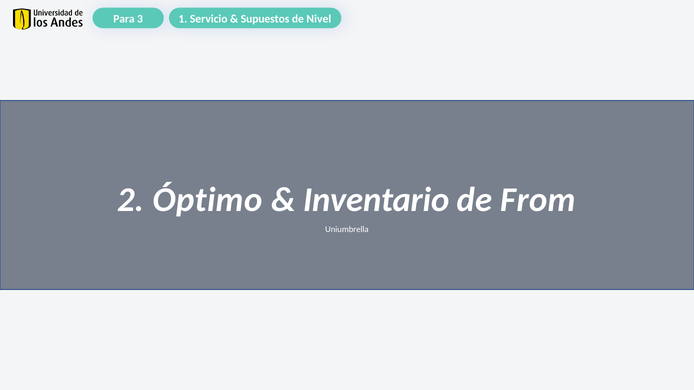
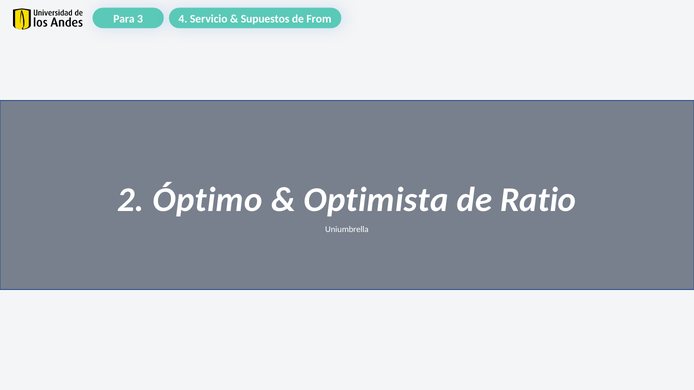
1: 1 -> 4
Nivel: Nivel -> From
Inventario: Inventario -> Optimista
From: From -> Ratio
